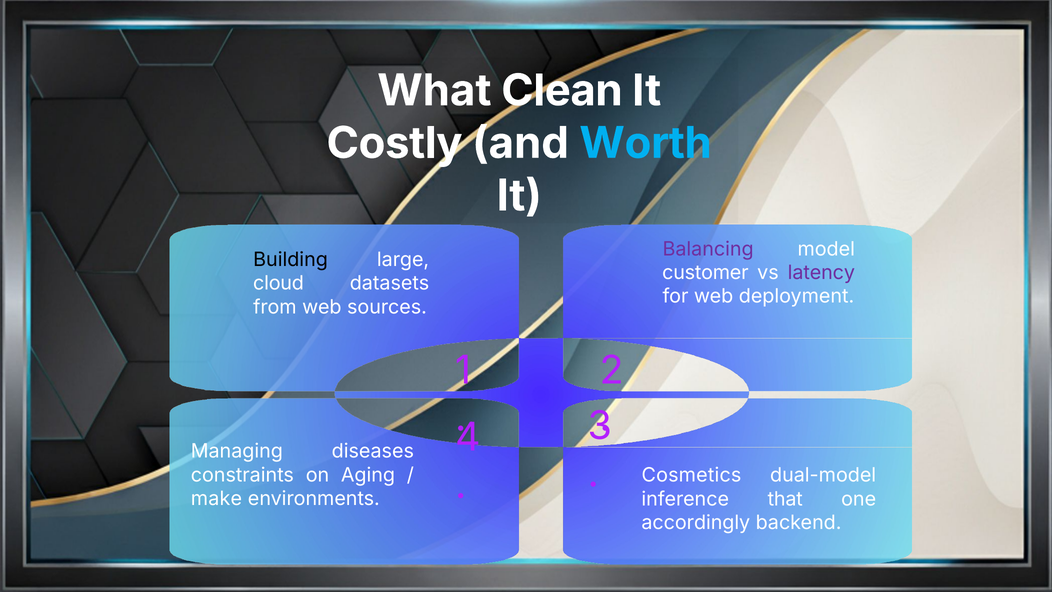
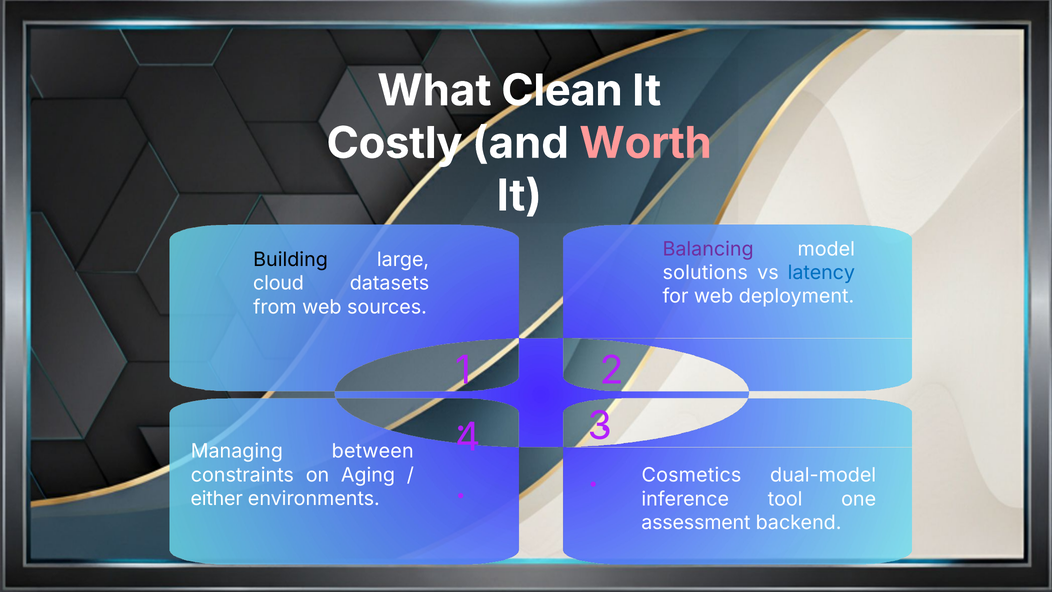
Worth colour: light blue -> pink
customer: customer -> solutions
latency colour: purple -> blue
diseases: diseases -> between
make: make -> either
that: that -> tool
accordingly: accordingly -> assessment
